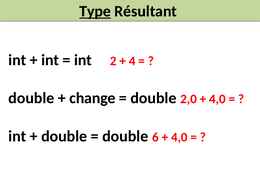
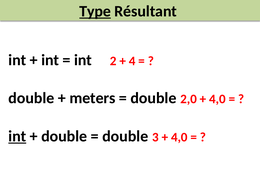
change: change -> meters
int at (17, 136) underline: none -> present
6: 6 -> 3
